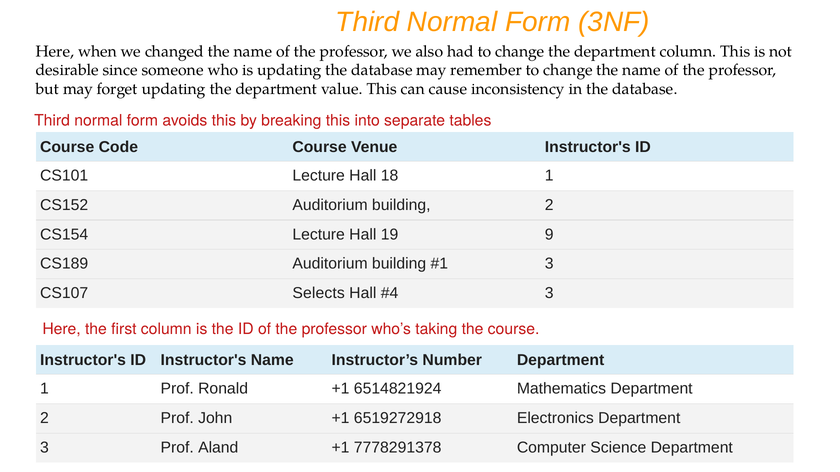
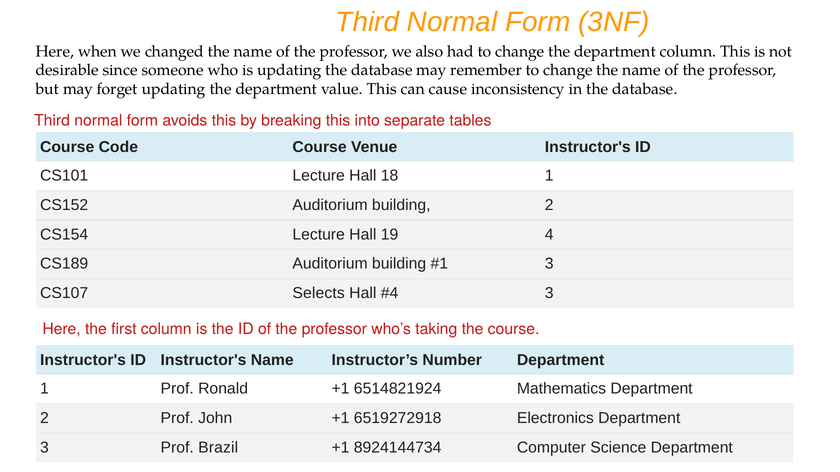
9: 9 -> 4
Aland: Aland -> Brazil
7778291378: 7778291378 -> 8924144734
